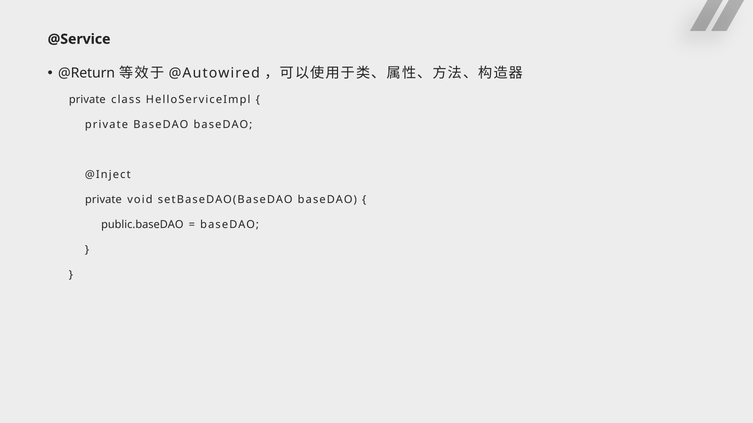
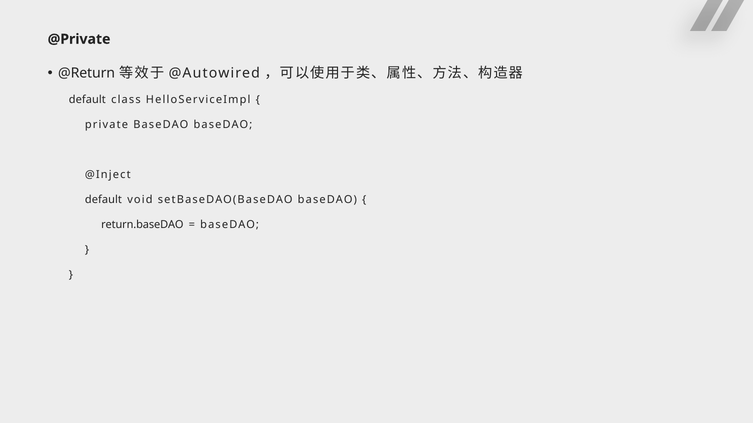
@Service: @Service -> @Private
private at (87, 100): private -> default
private at (103, 200): private -> default
public.baseDAO: public.baseDAO -> return.baseDAO
